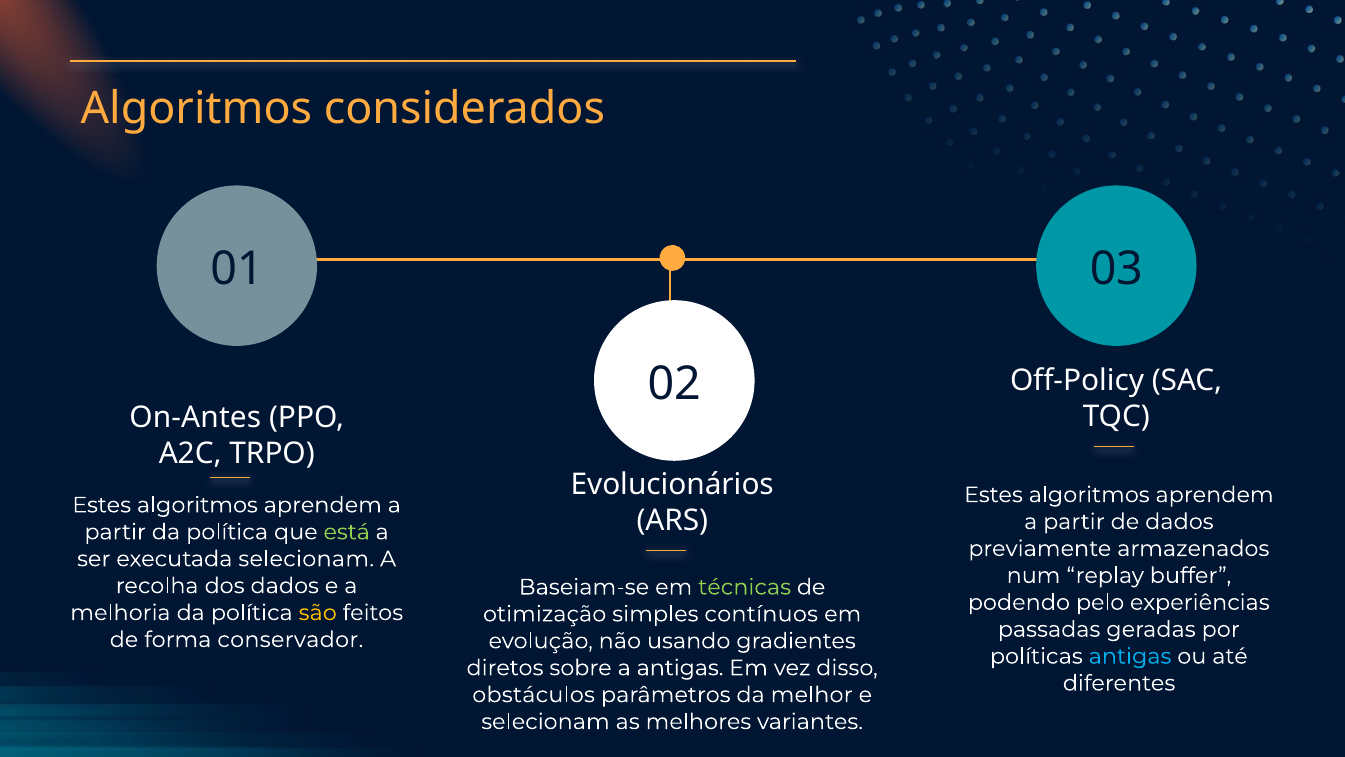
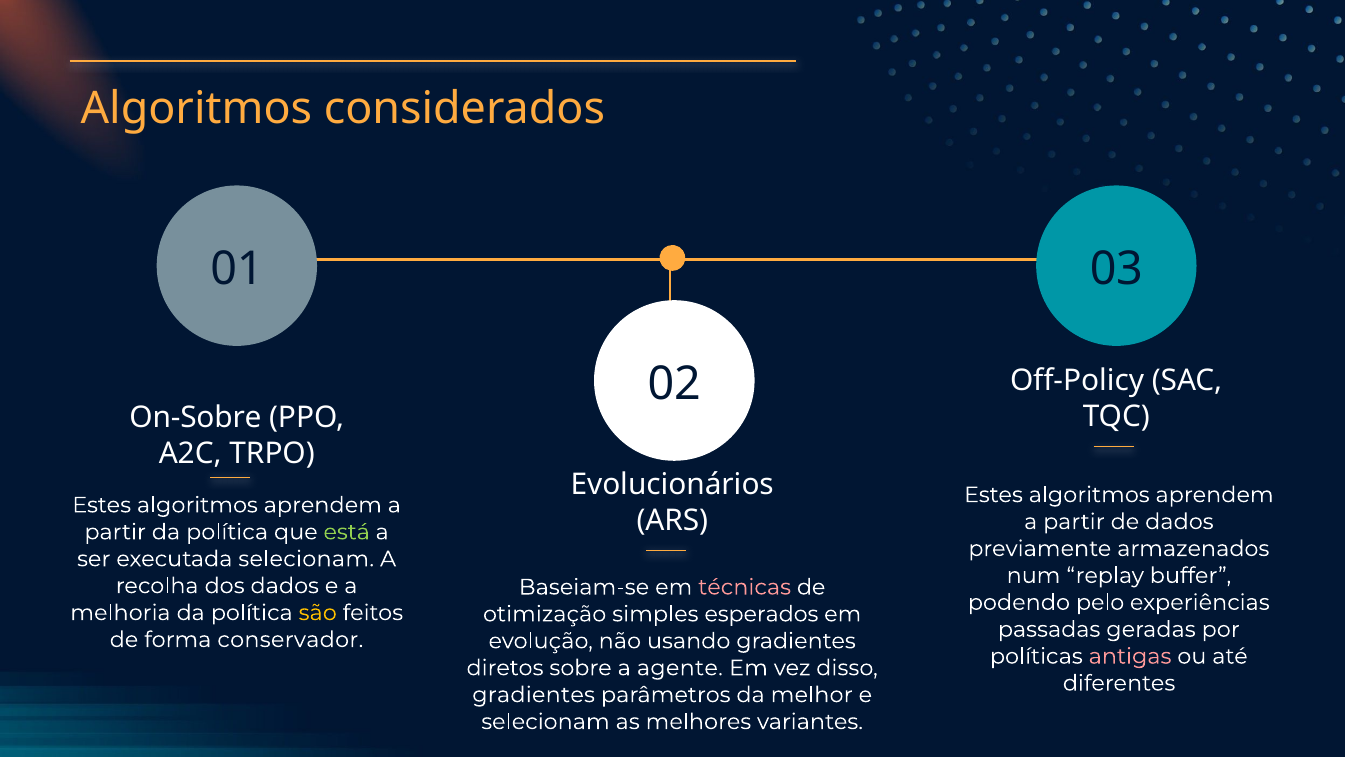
On-Antes: On-Antes -> On-Sobre
técnicas colour: light green -> pink
contínuos: contínuos -> esperados
antigas at (1130, 656) colour: light blue -> pink
a antigas: antigas -> agente
obstáculos at (534, 694): obstáculos -> gradientes
